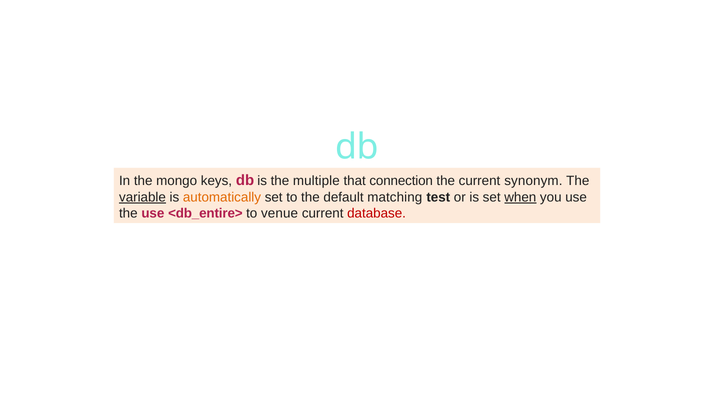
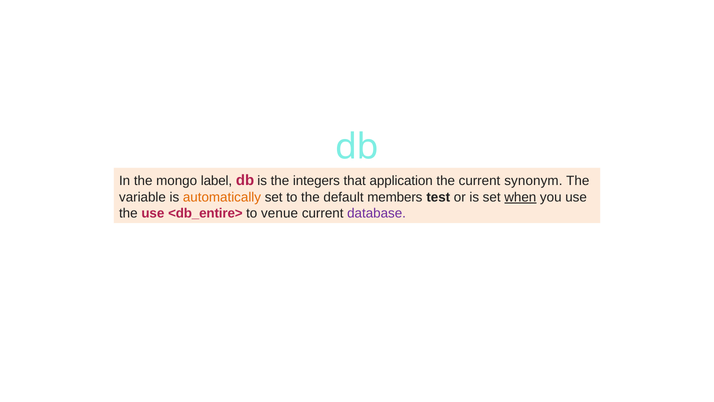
keys: keys -> label
multiple: multiple -> integers
connection: connection -> application
variable underline: present -> none
matching: matching -> members
database colour: red -> purple
